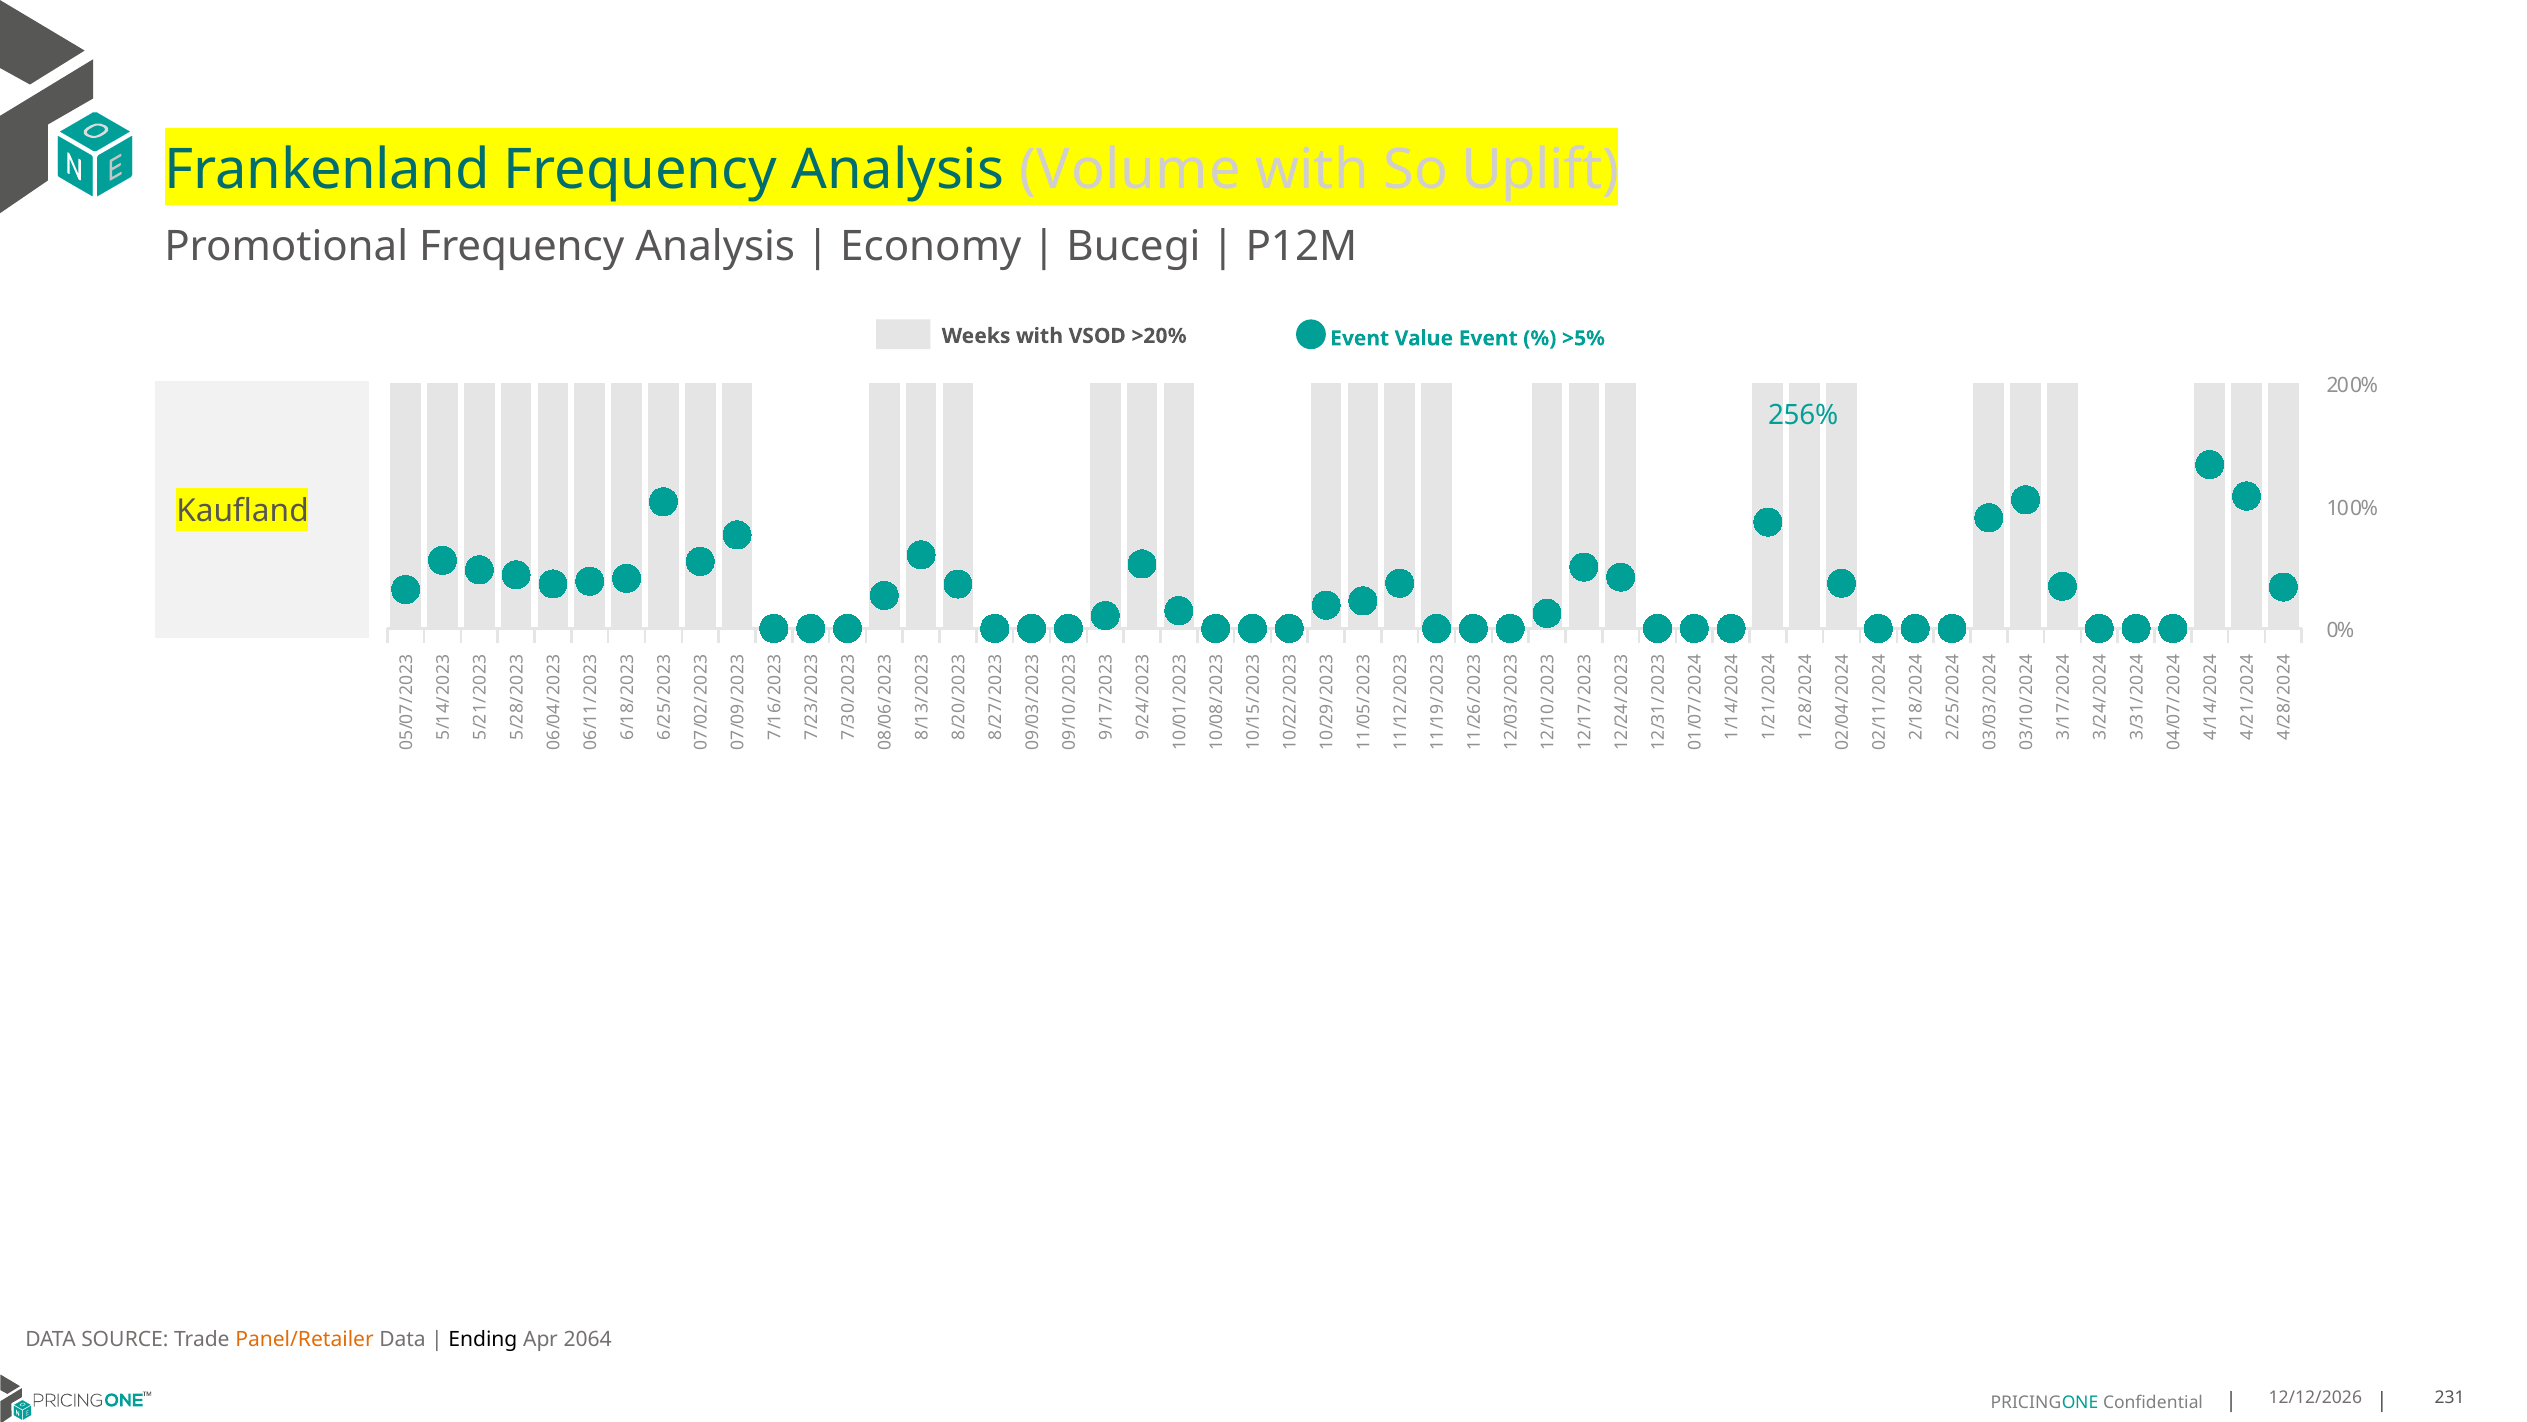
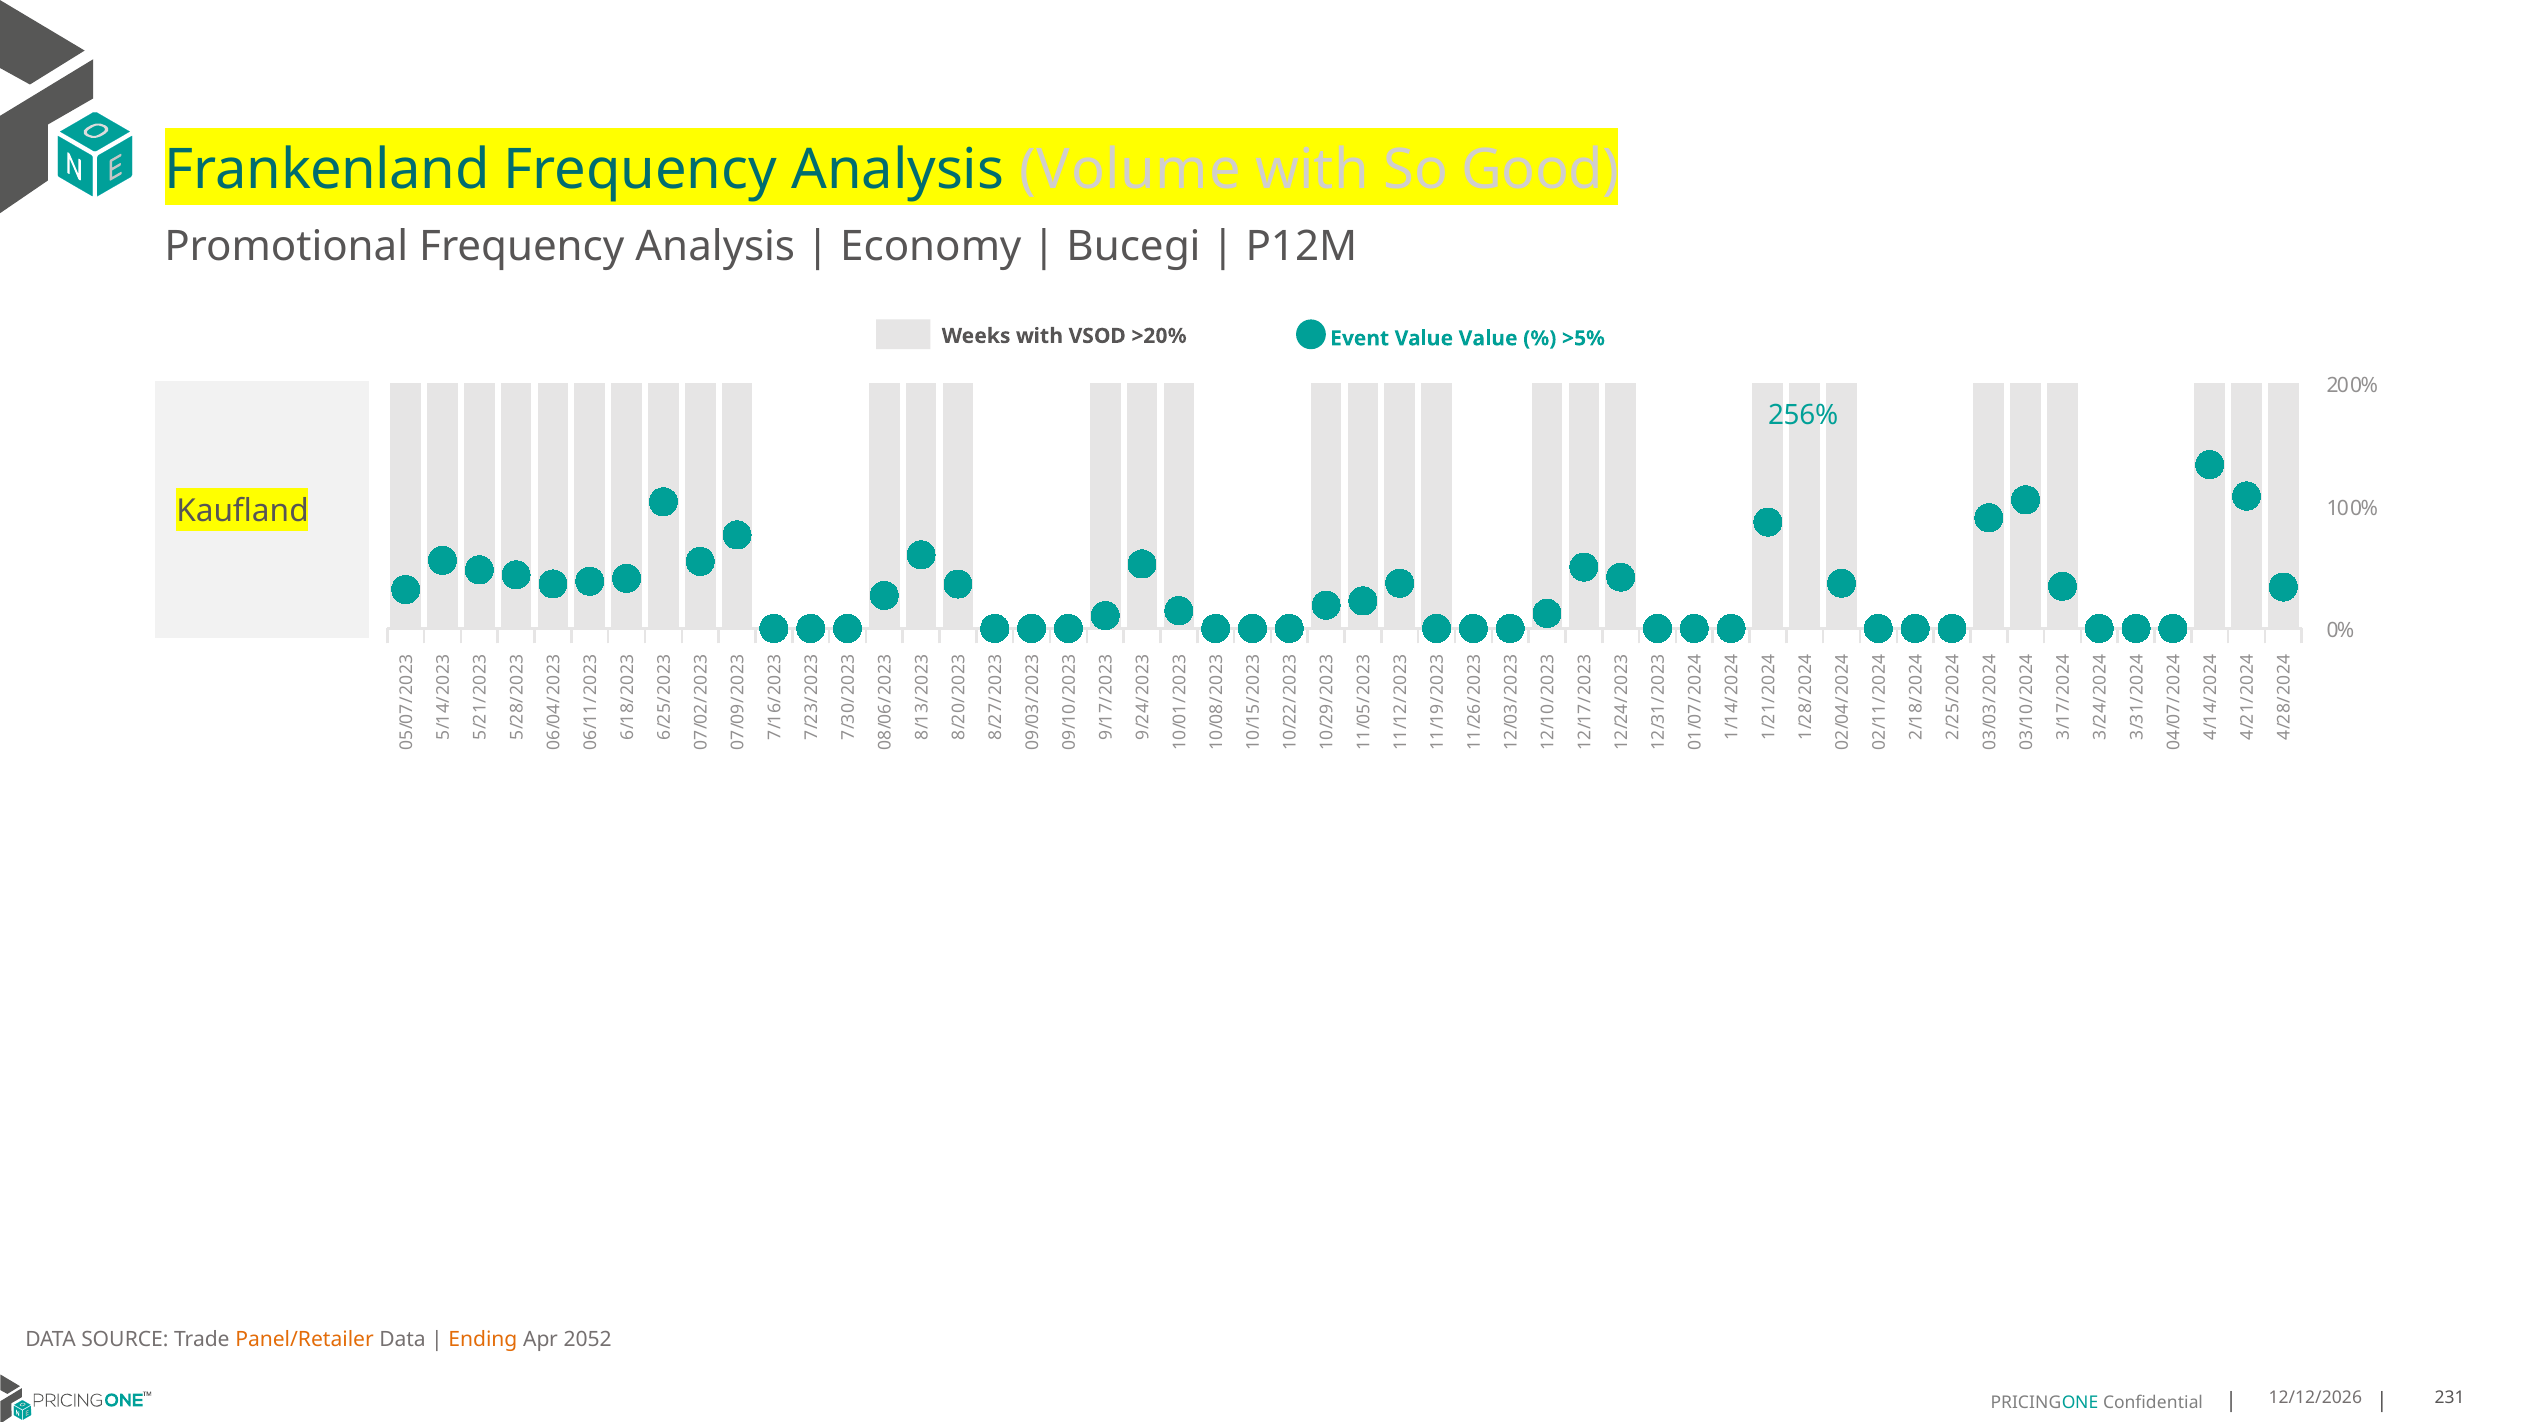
Uplift: Uplift -> Good
Value Event: Event -> Value
Ending colour: black -> orange
2064: 2064 -> 2052
